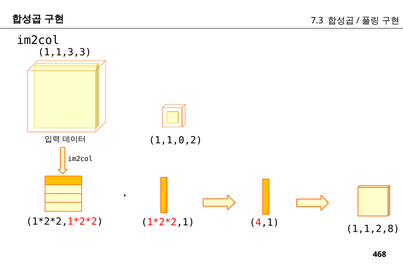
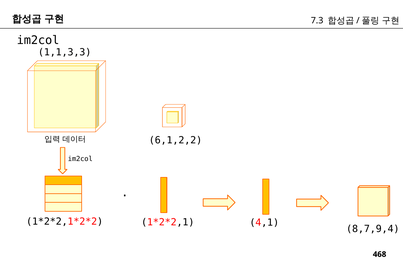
1,1,0,2: 1,1,0,2 -> 6,1,2,2
1,1,2,8: 1,1,2,8 -> 8,7,9,4
